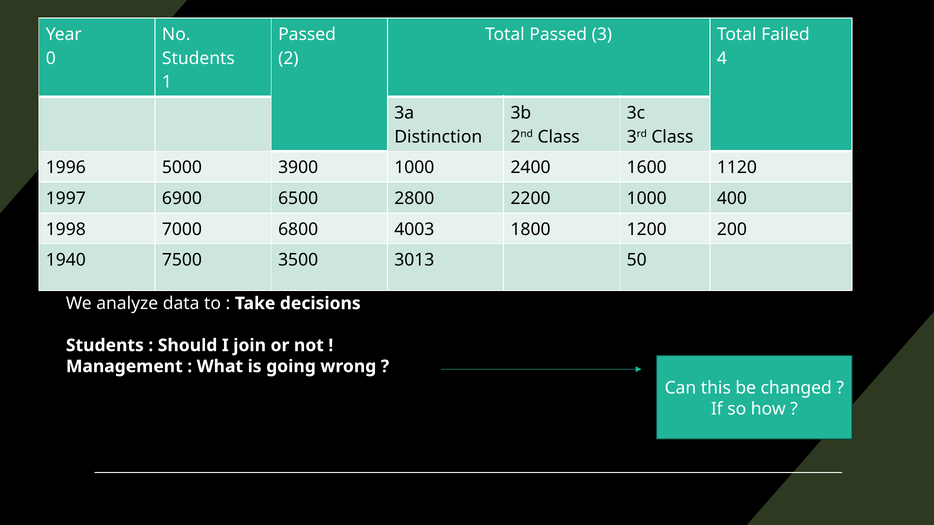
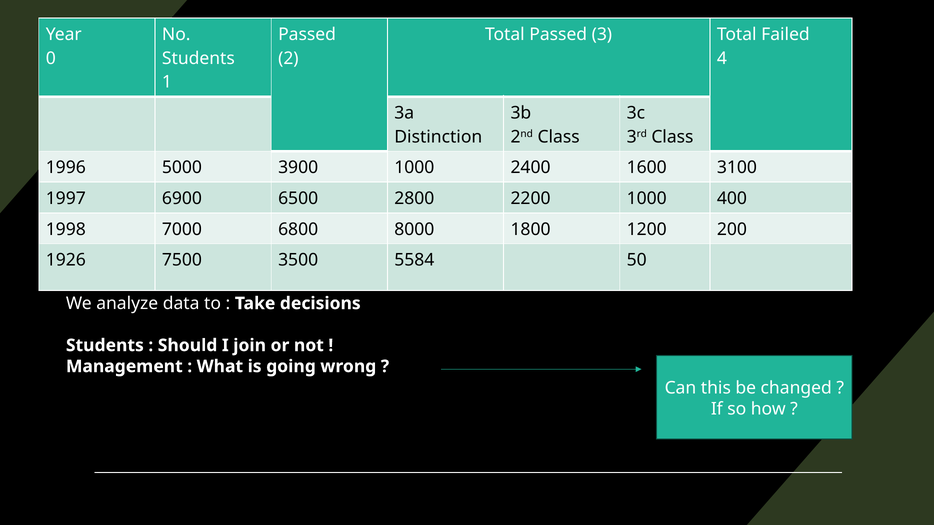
1120: 1120 -> 3100
4003: 4003 -> 8000
1940: 1940 -> 1926
3013: 3013 -> 5584
